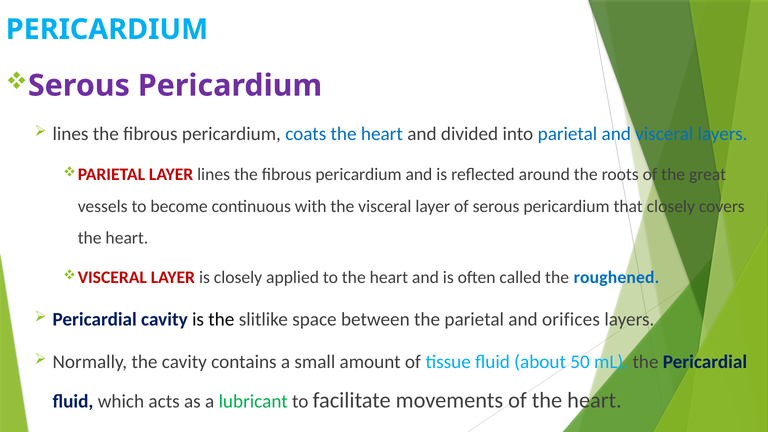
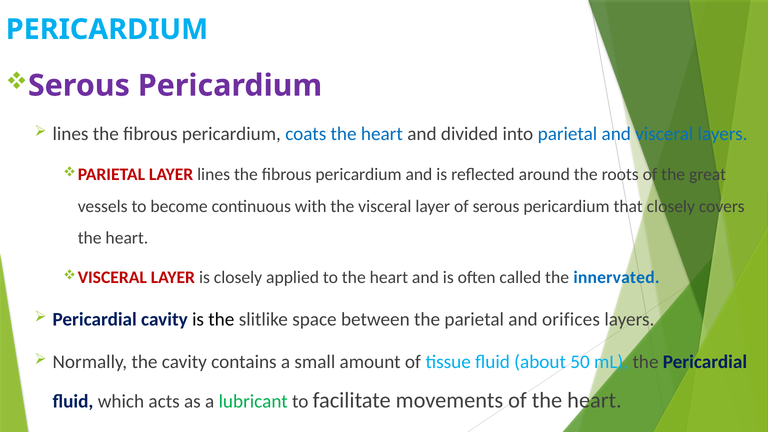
roughened: roughened -> innervated
